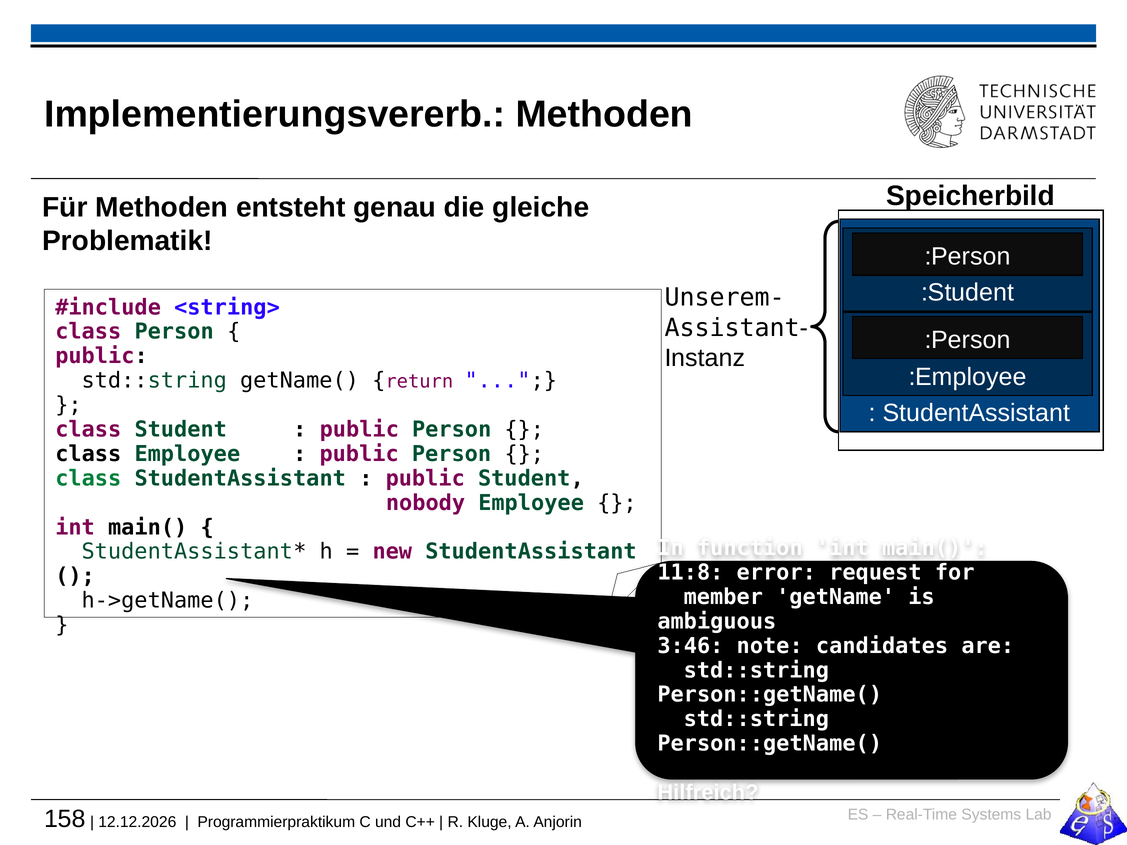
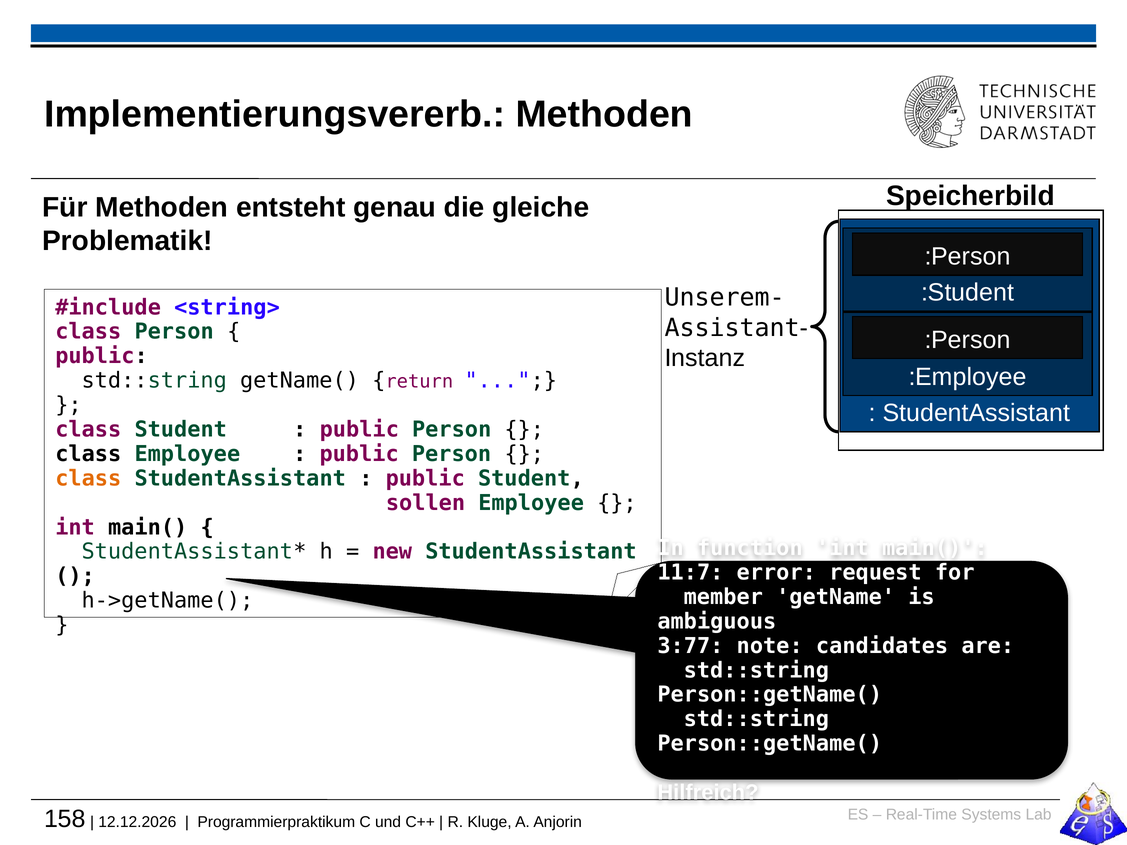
class at (88, 479) colour: green -> orange
nobody: nobody -> sollen
11:8: 11:8 -> 11:7
3:46: 3:46 -> 3:77
